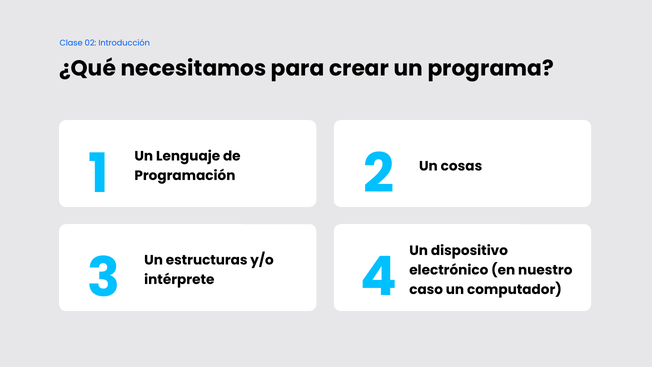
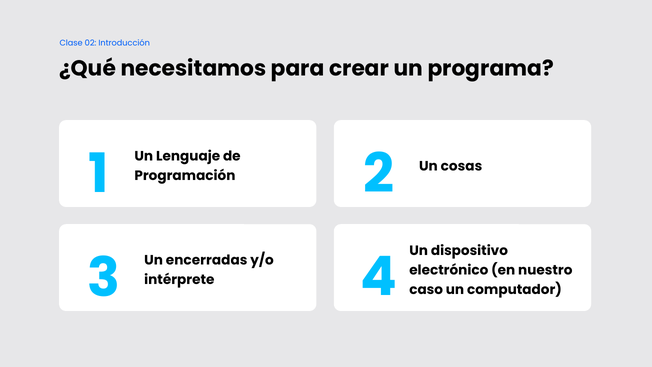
estructuras: estructuras -> encerradas
